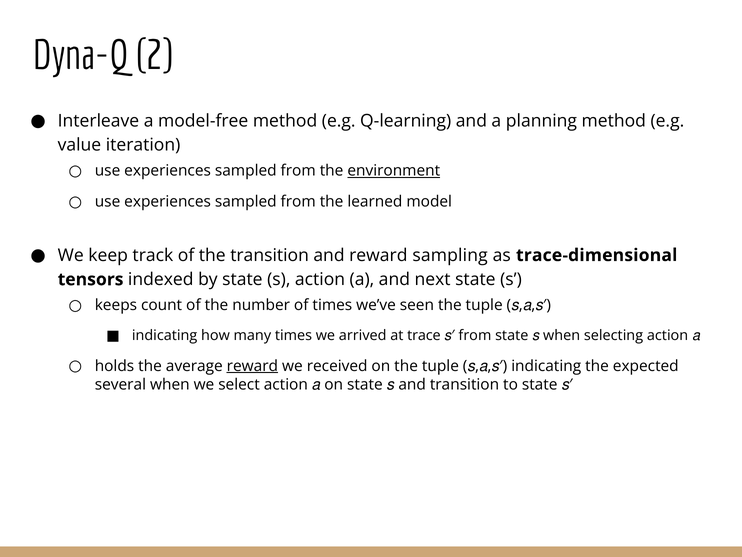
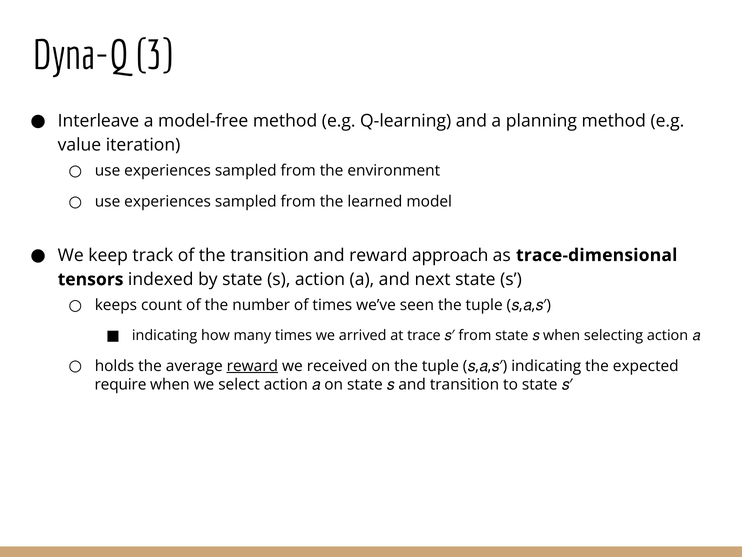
2: 2 -> 3
environment underline: present -> none
sampling: sampling -> approach
several: several -> require
